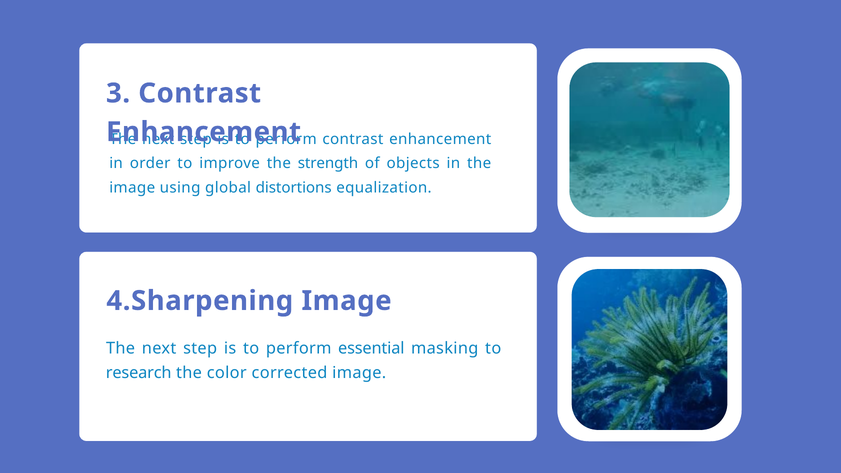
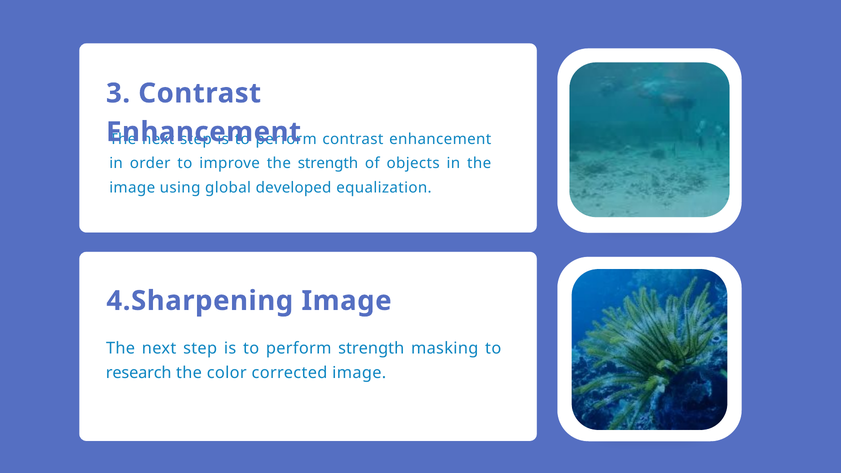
distortions: distortions -> developed
perform essential: essential -> strength
